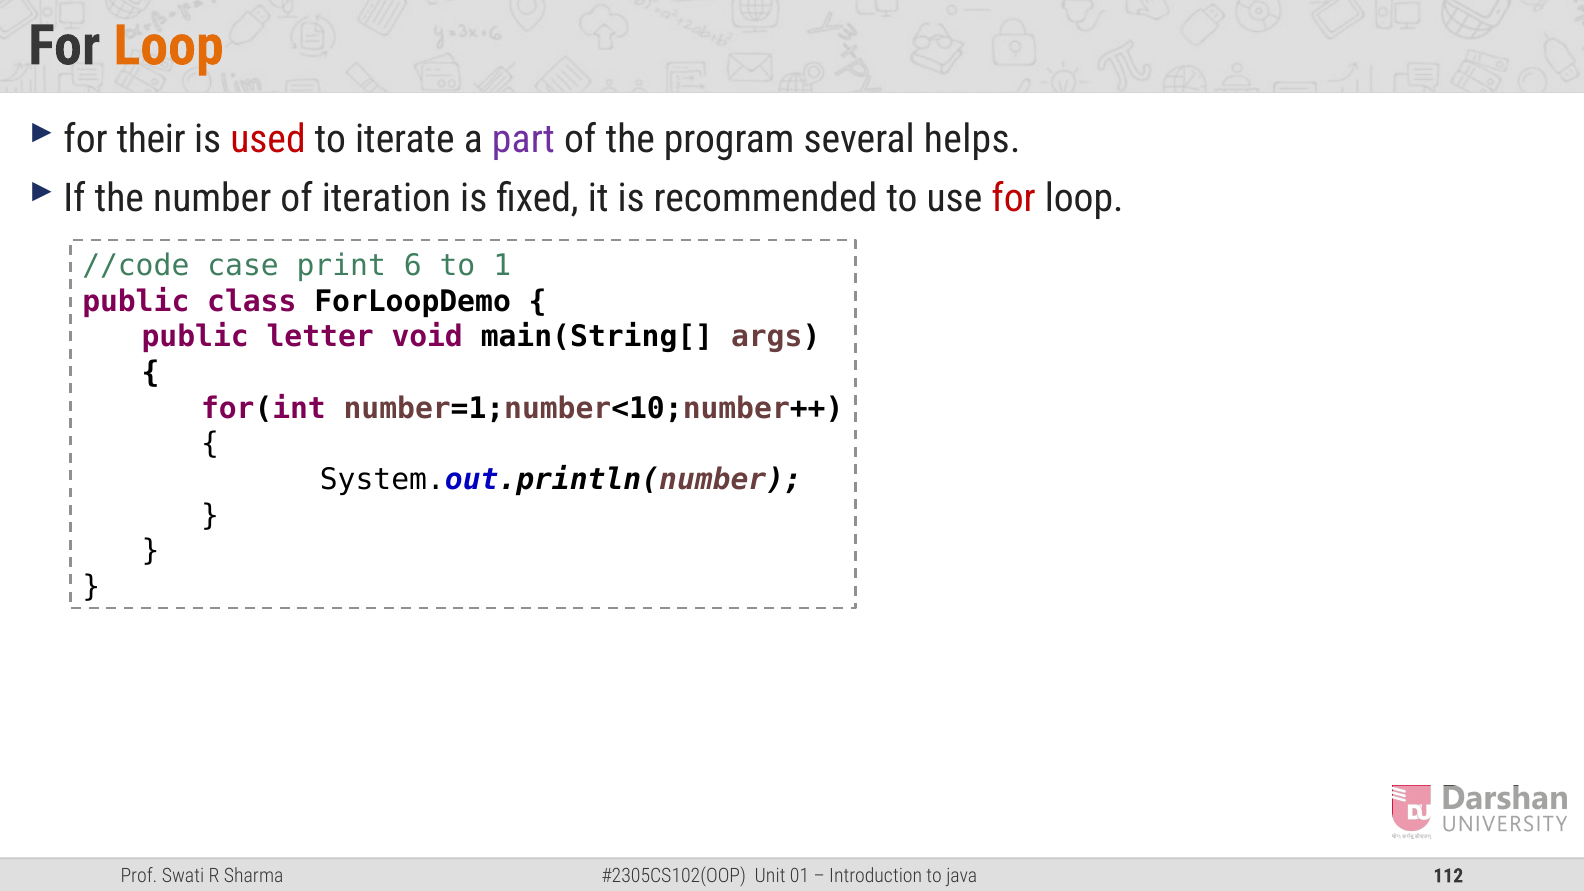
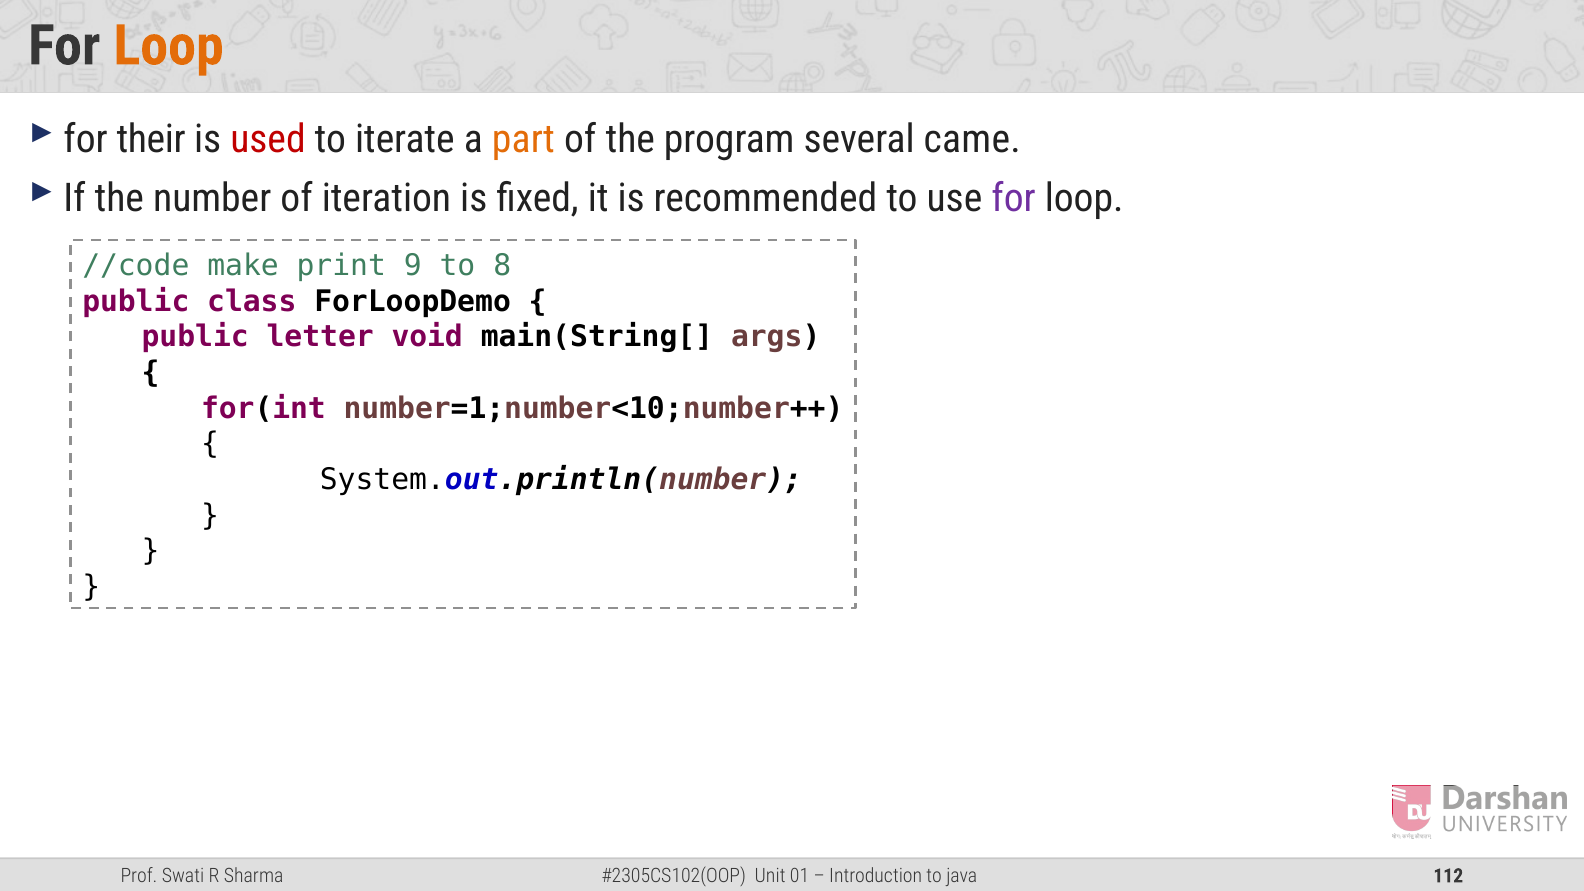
part colour: purple -> orange
helps: helps -> came
for at (1014, 199) colour: red -> purple
case: case -> make
6: 6 -> 9
1: 1 -> 8
